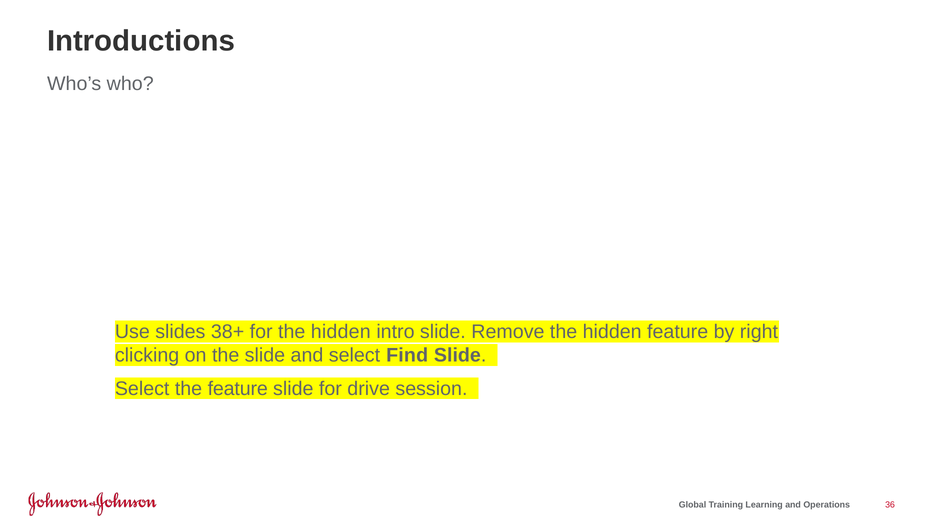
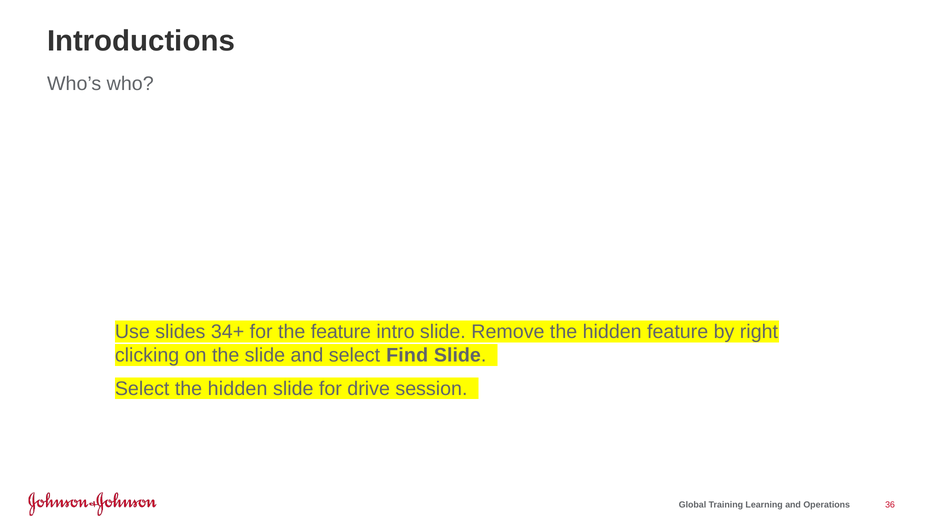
38+: 38+ -> 34+
for the hidden: hidden -> feature
Select the feature: feature -> hidden
